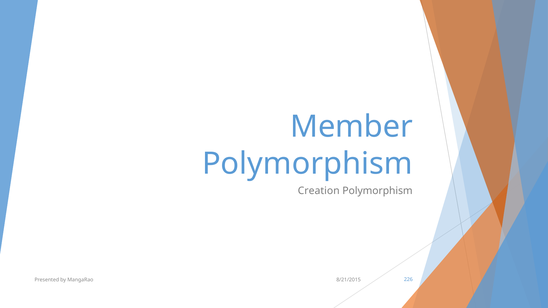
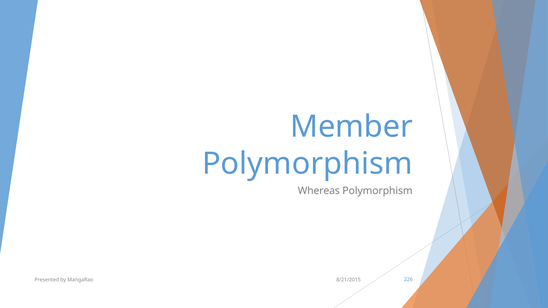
Creation: Creation -> Whereas
